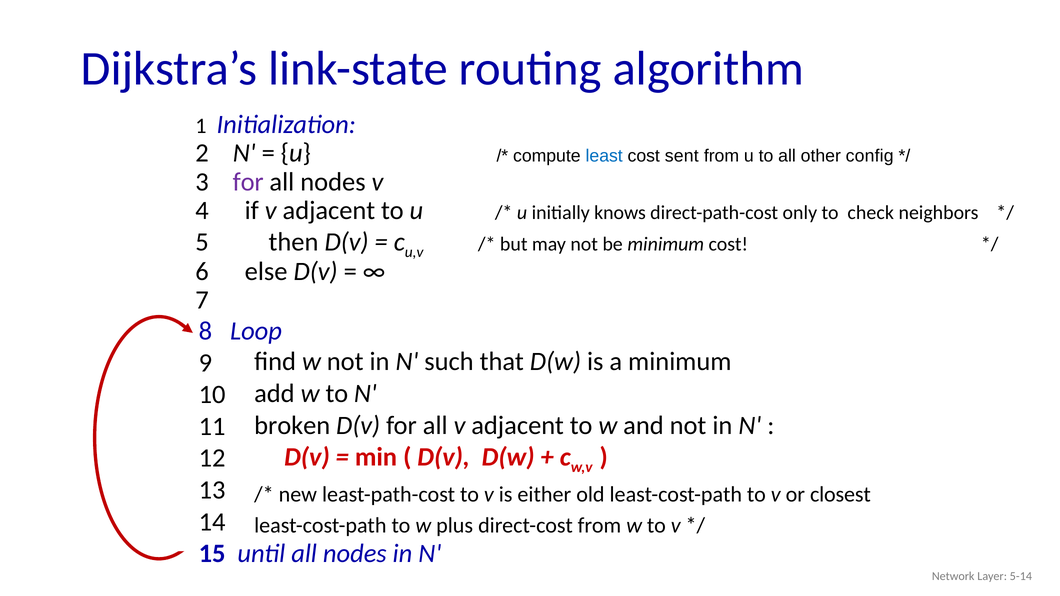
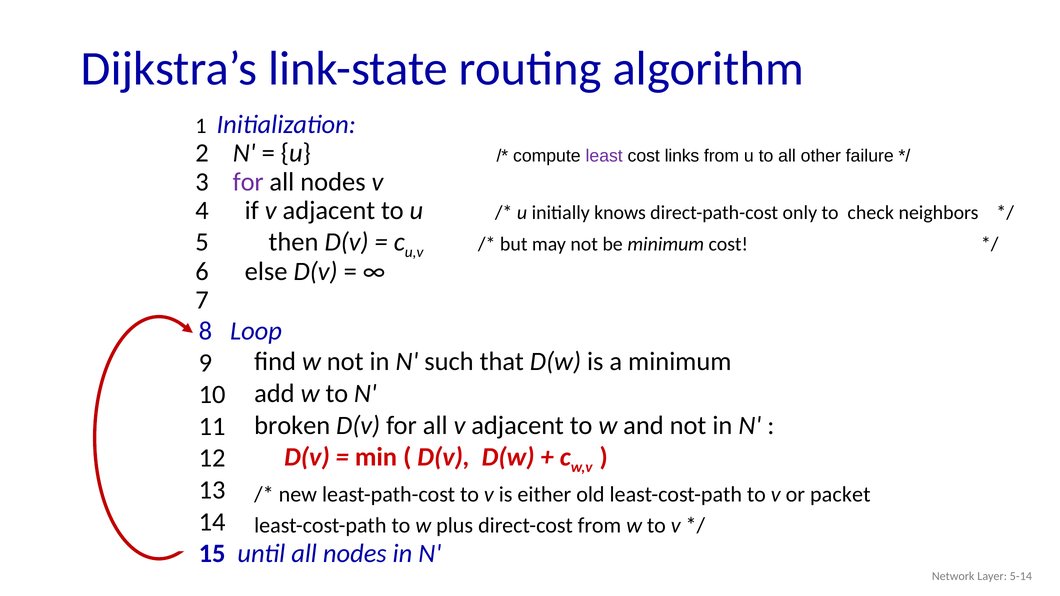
least colour: blue -> purple
sent: sent -> links
config: config -> failure
closest: closest -> packet
